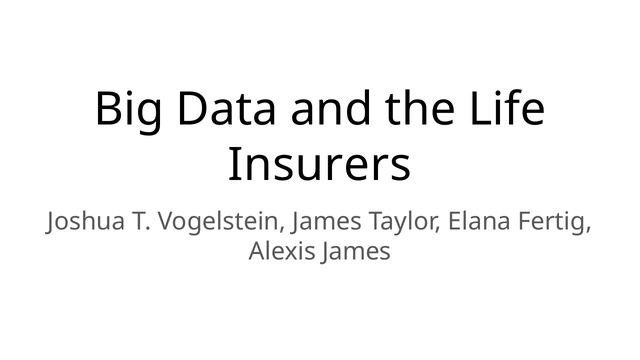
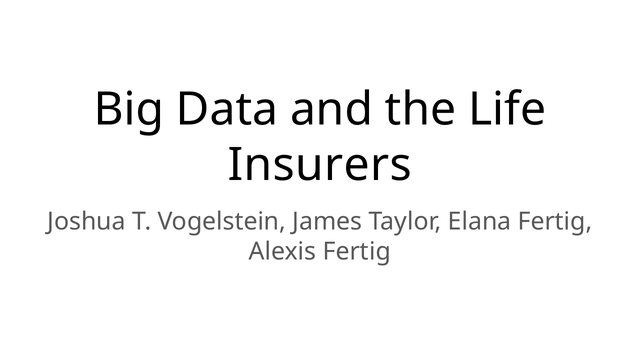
Alexis James: James -> Fertig
